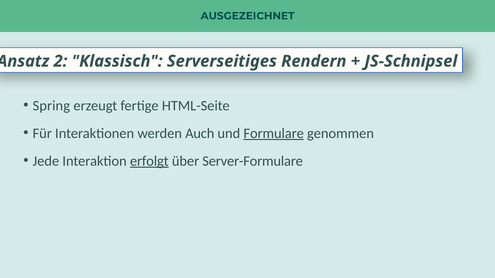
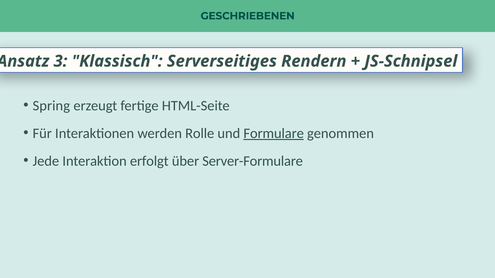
AUSGEZEICHNET: AUSGEZEICHNET -> GESCHRIEBENEN
2: 2 -> 3
Auch: Auch -> Rolle
erfolgt underline: present -> none
